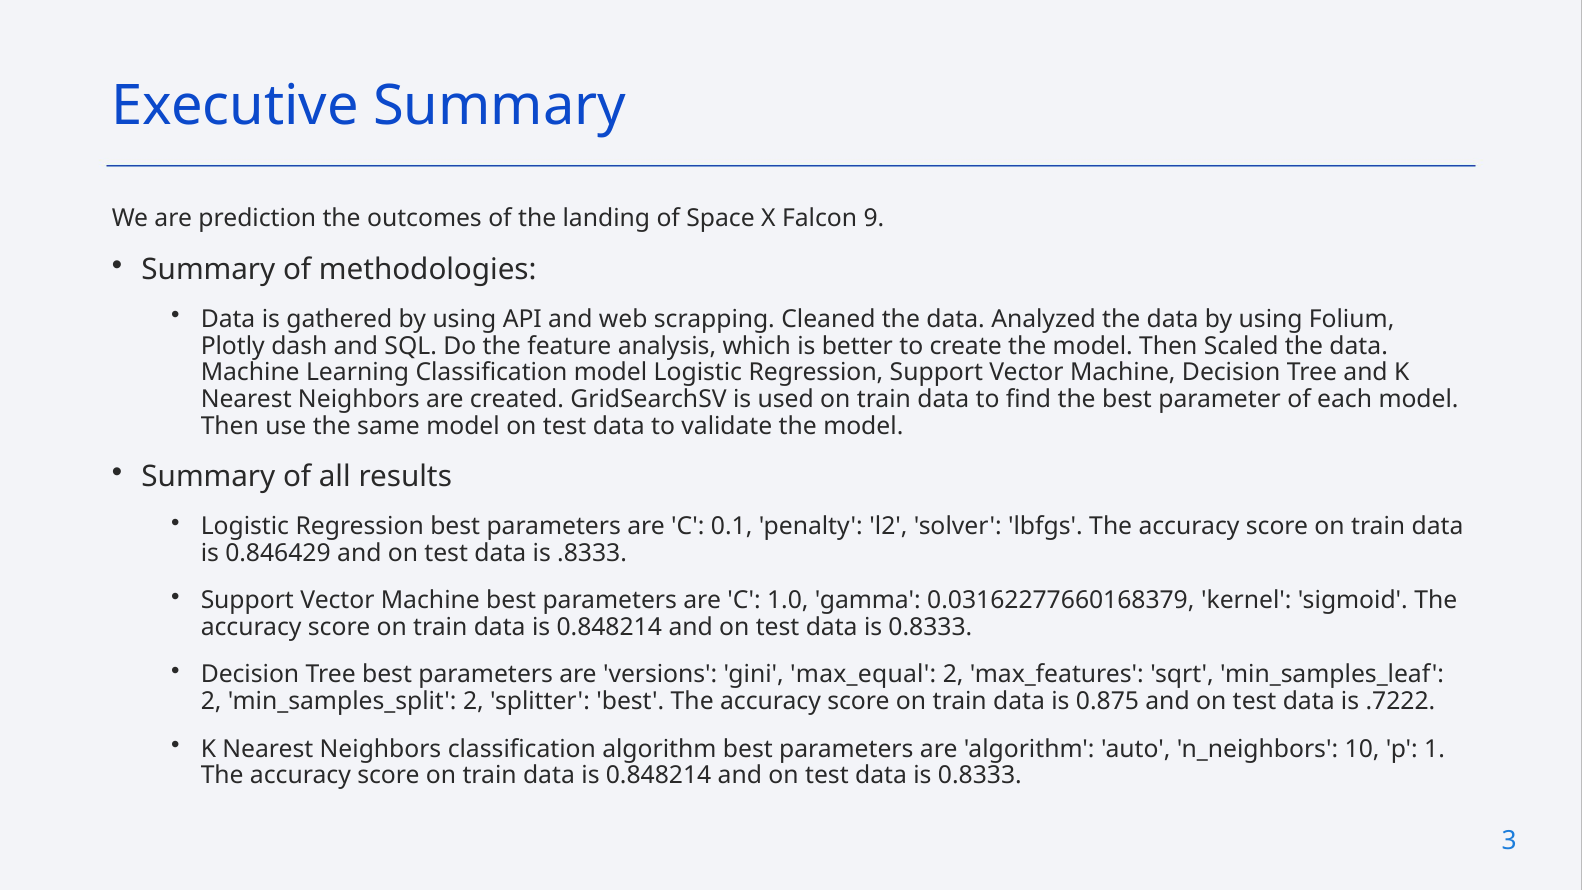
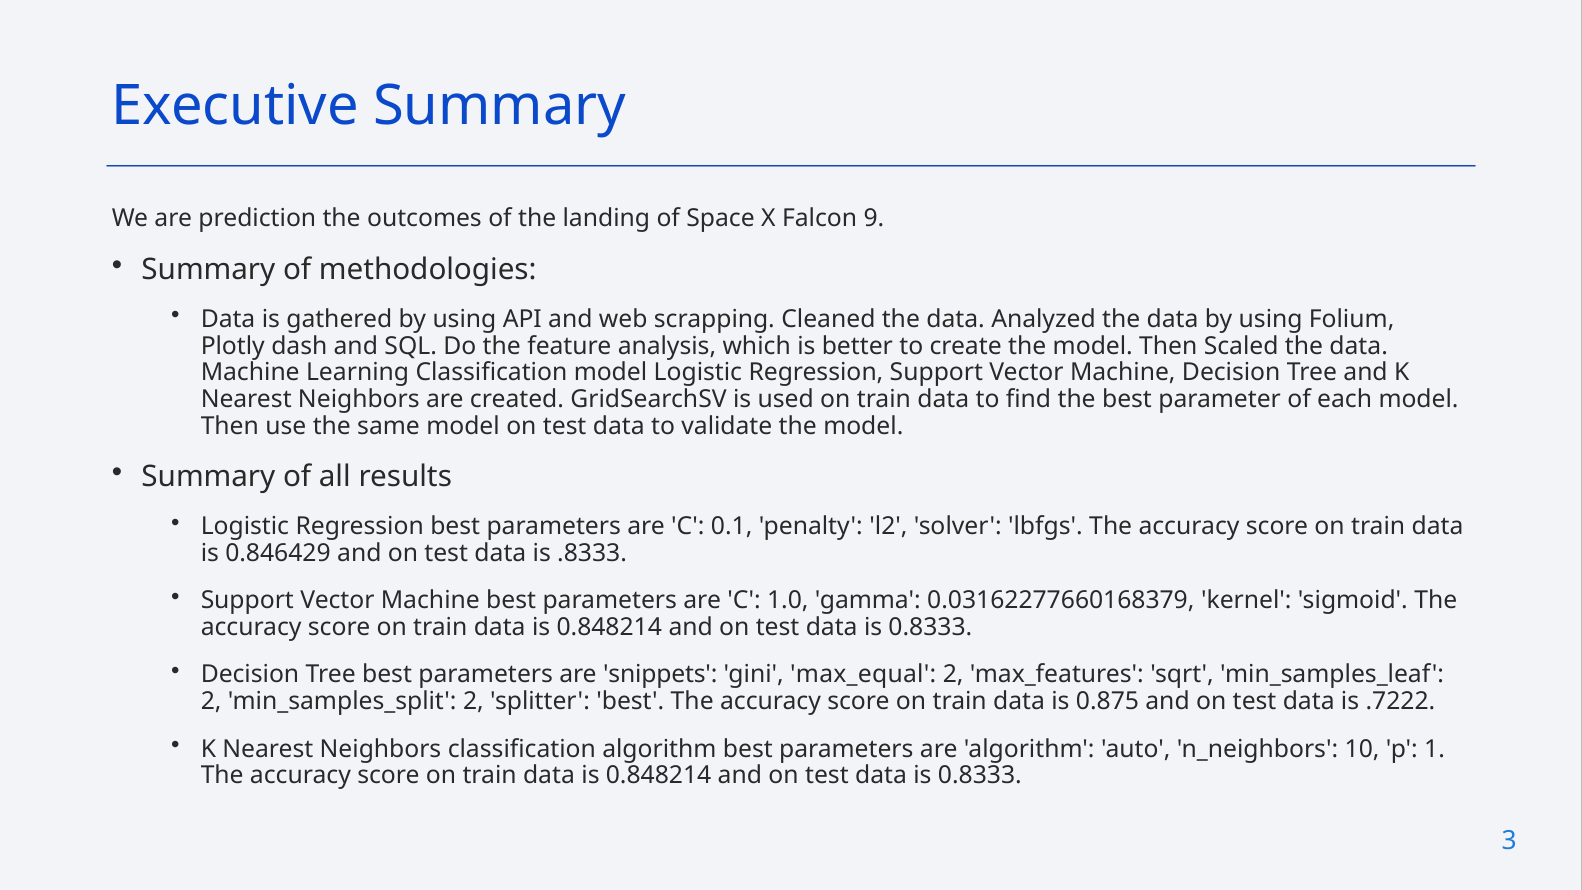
versions: versions -> snippets
